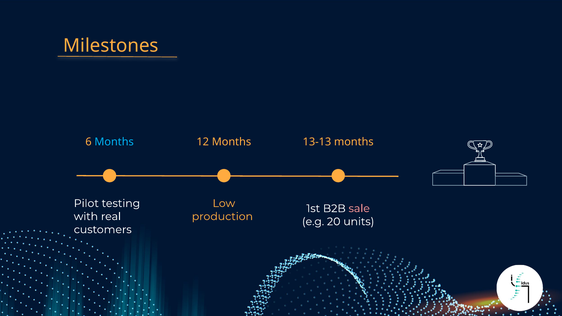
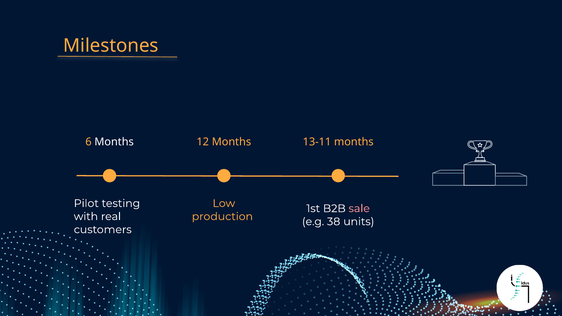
Months at (114, 142) colour: light blue -> white
13-13: 13-13 -> 13-11
20: 20 -> 38
